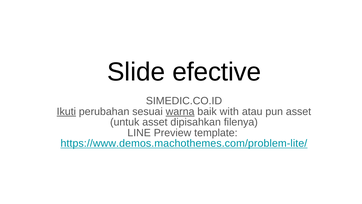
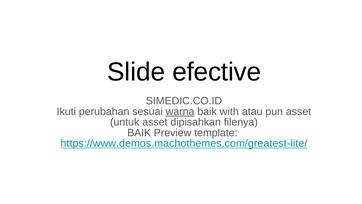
Ikuti underline: present -> none
LINE at (139, 133): LINE -> BAIK
https://www.demos.machothemes.com/problem-lite/: https://www.demos.machothemes.com/problem-lite/ -> https://www.demos.machothemes.com/greatest-lite/
